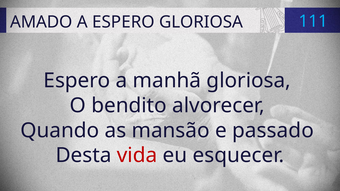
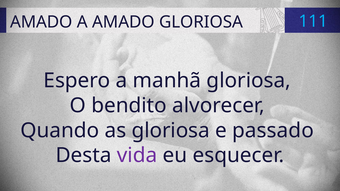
A ESPERO: ESPERO -> AMADO
as mansão: mansão -> gloriosa
vida colour: red -> purple
